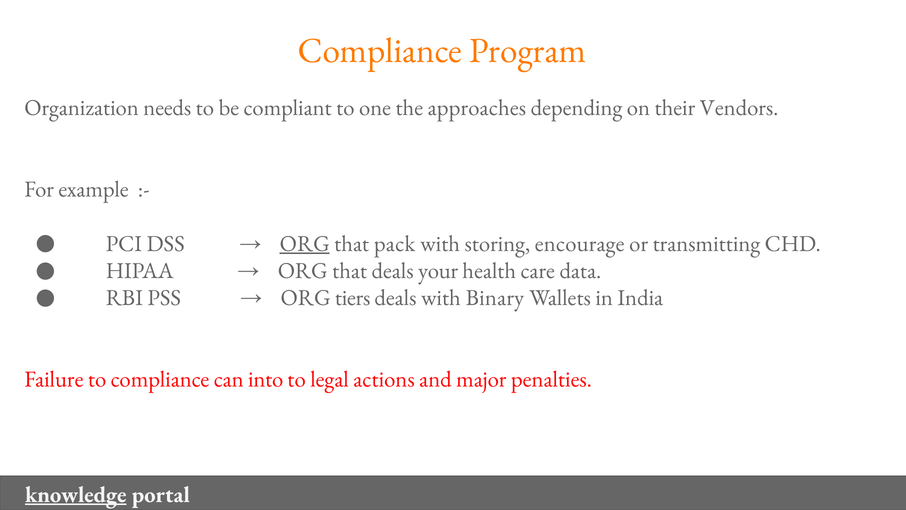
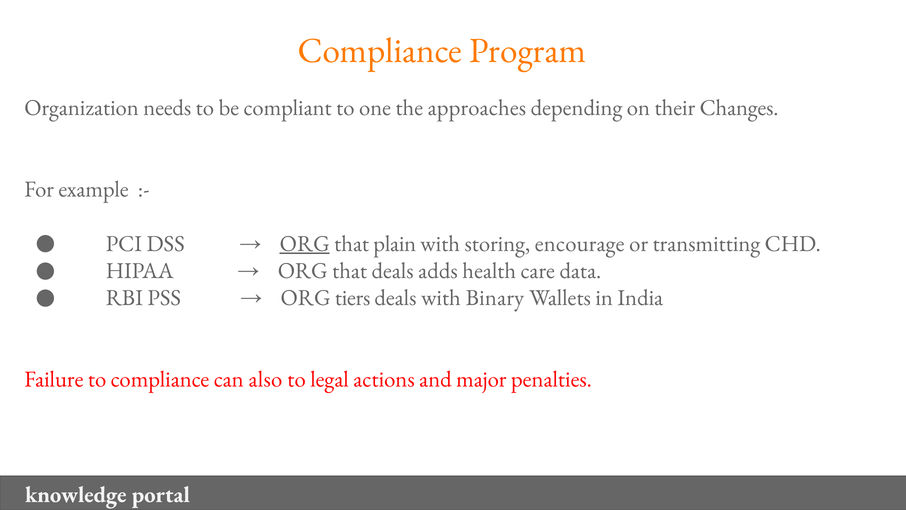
Vendors: Vendors -> Changes
pack: pack -> plain
your: your -> adds
into: into -> also
knowledge underline: present -> none
